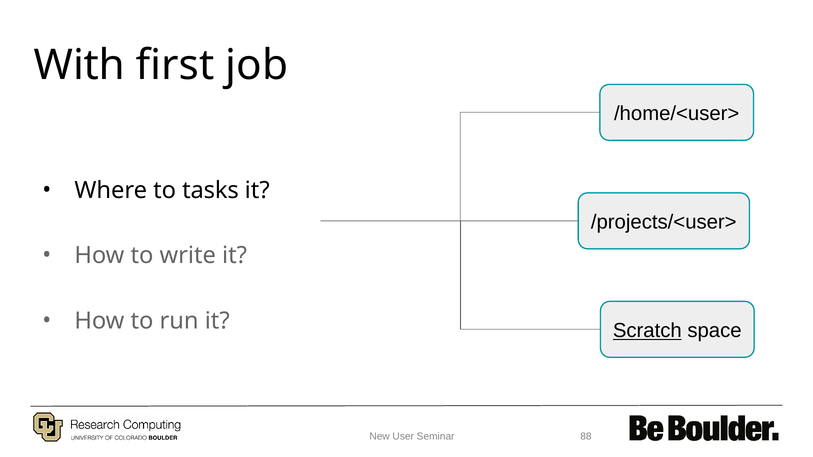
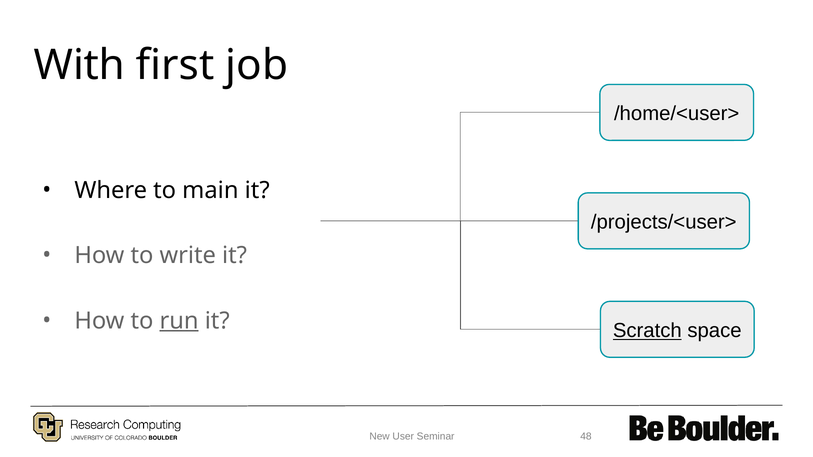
tasks: tasks -> main
run underline: none -> present
88: 88 -> 48
